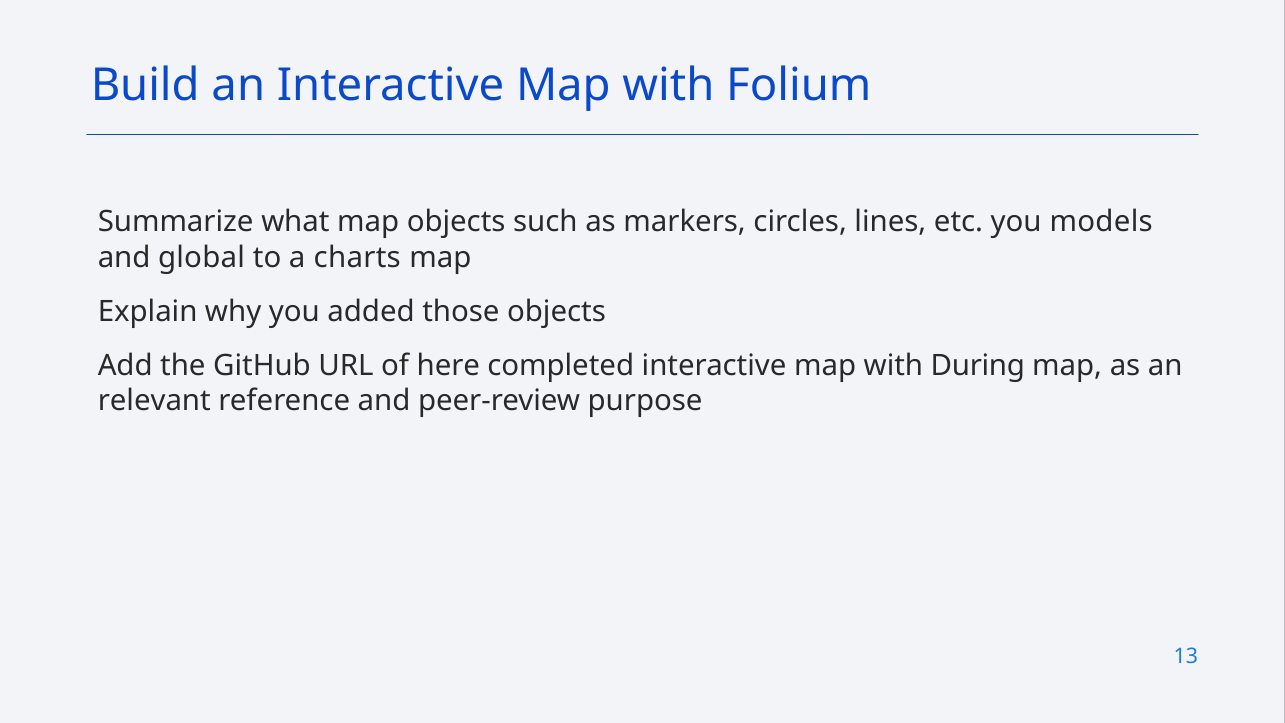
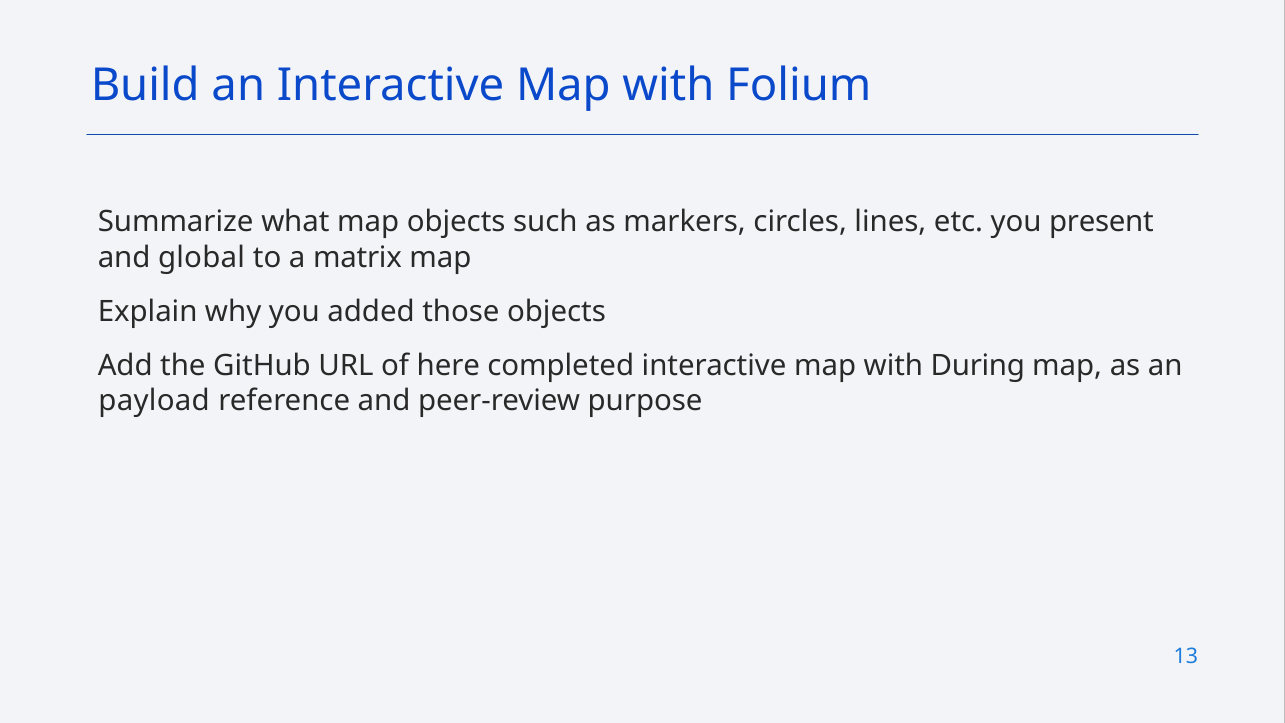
models: models -> present
charts: charts -> matrix
relevant: relevant -> payload
